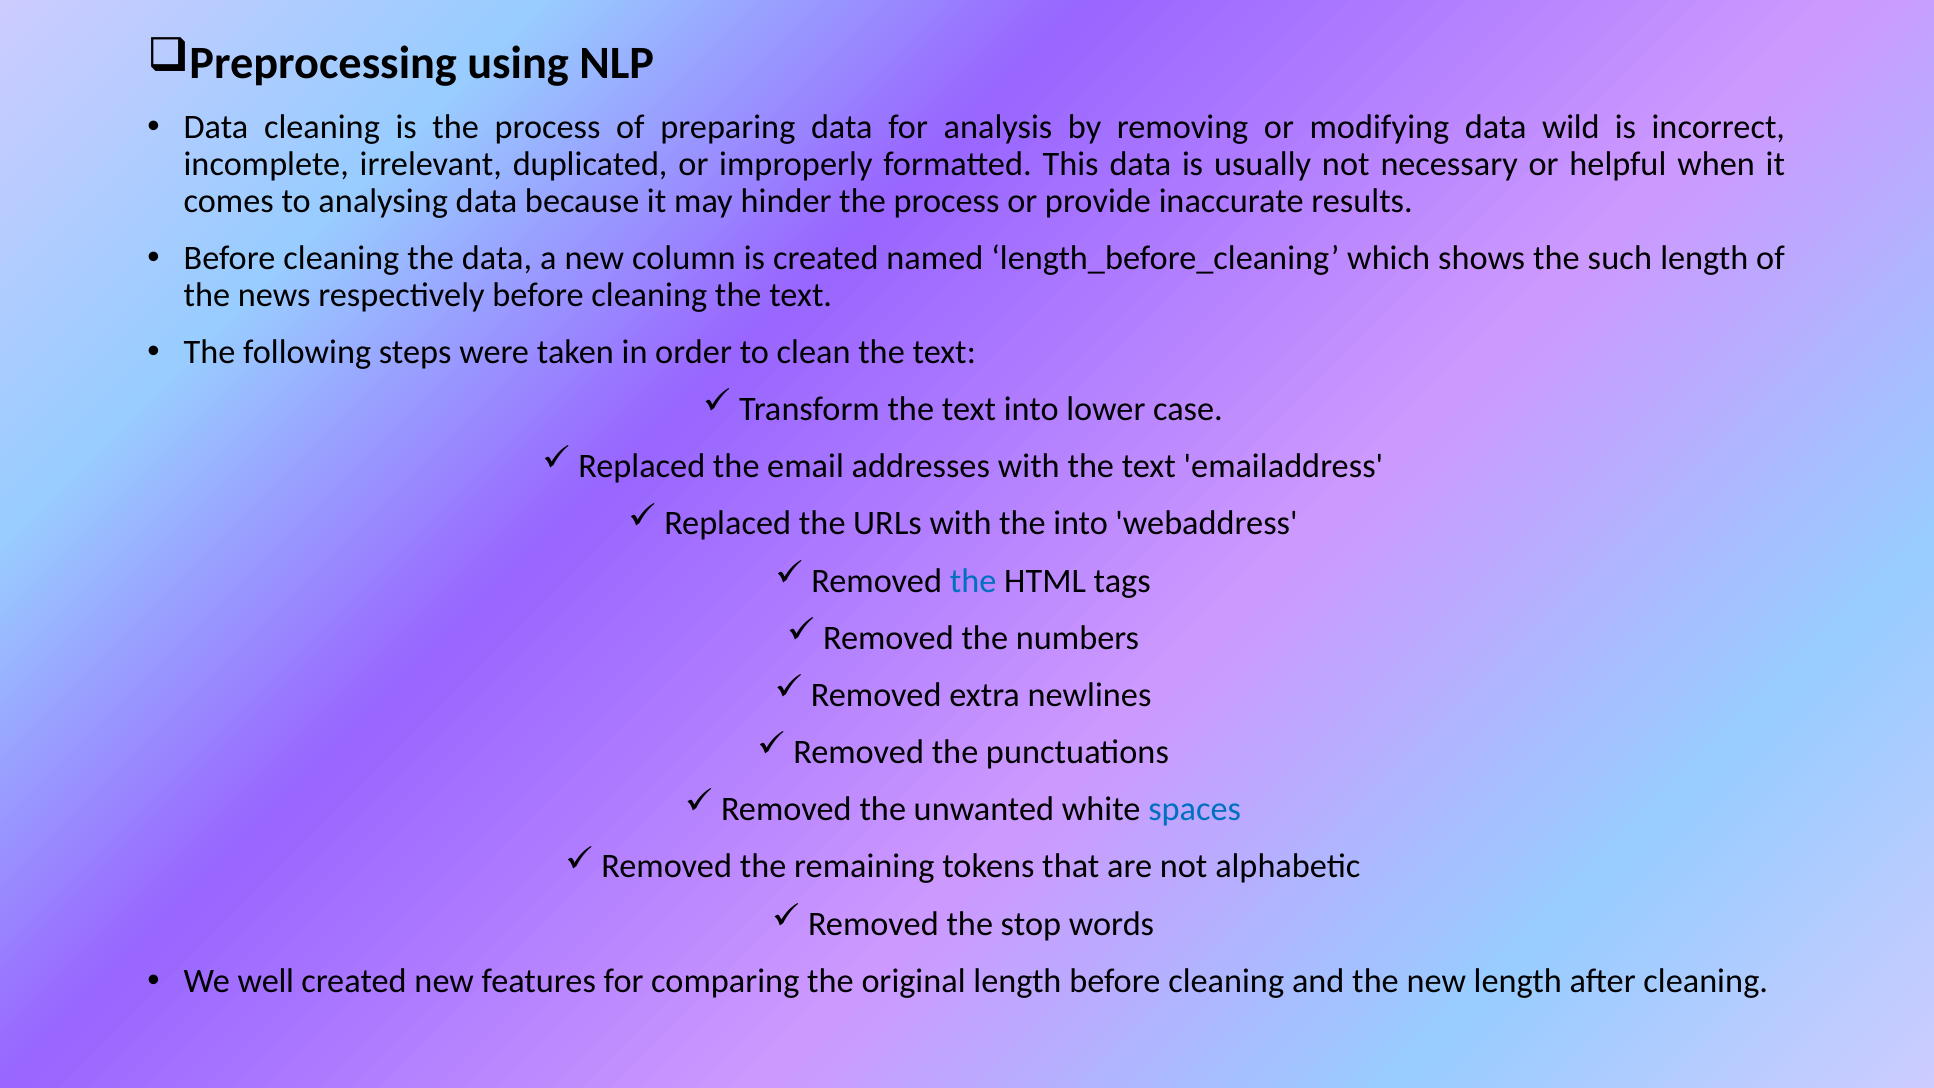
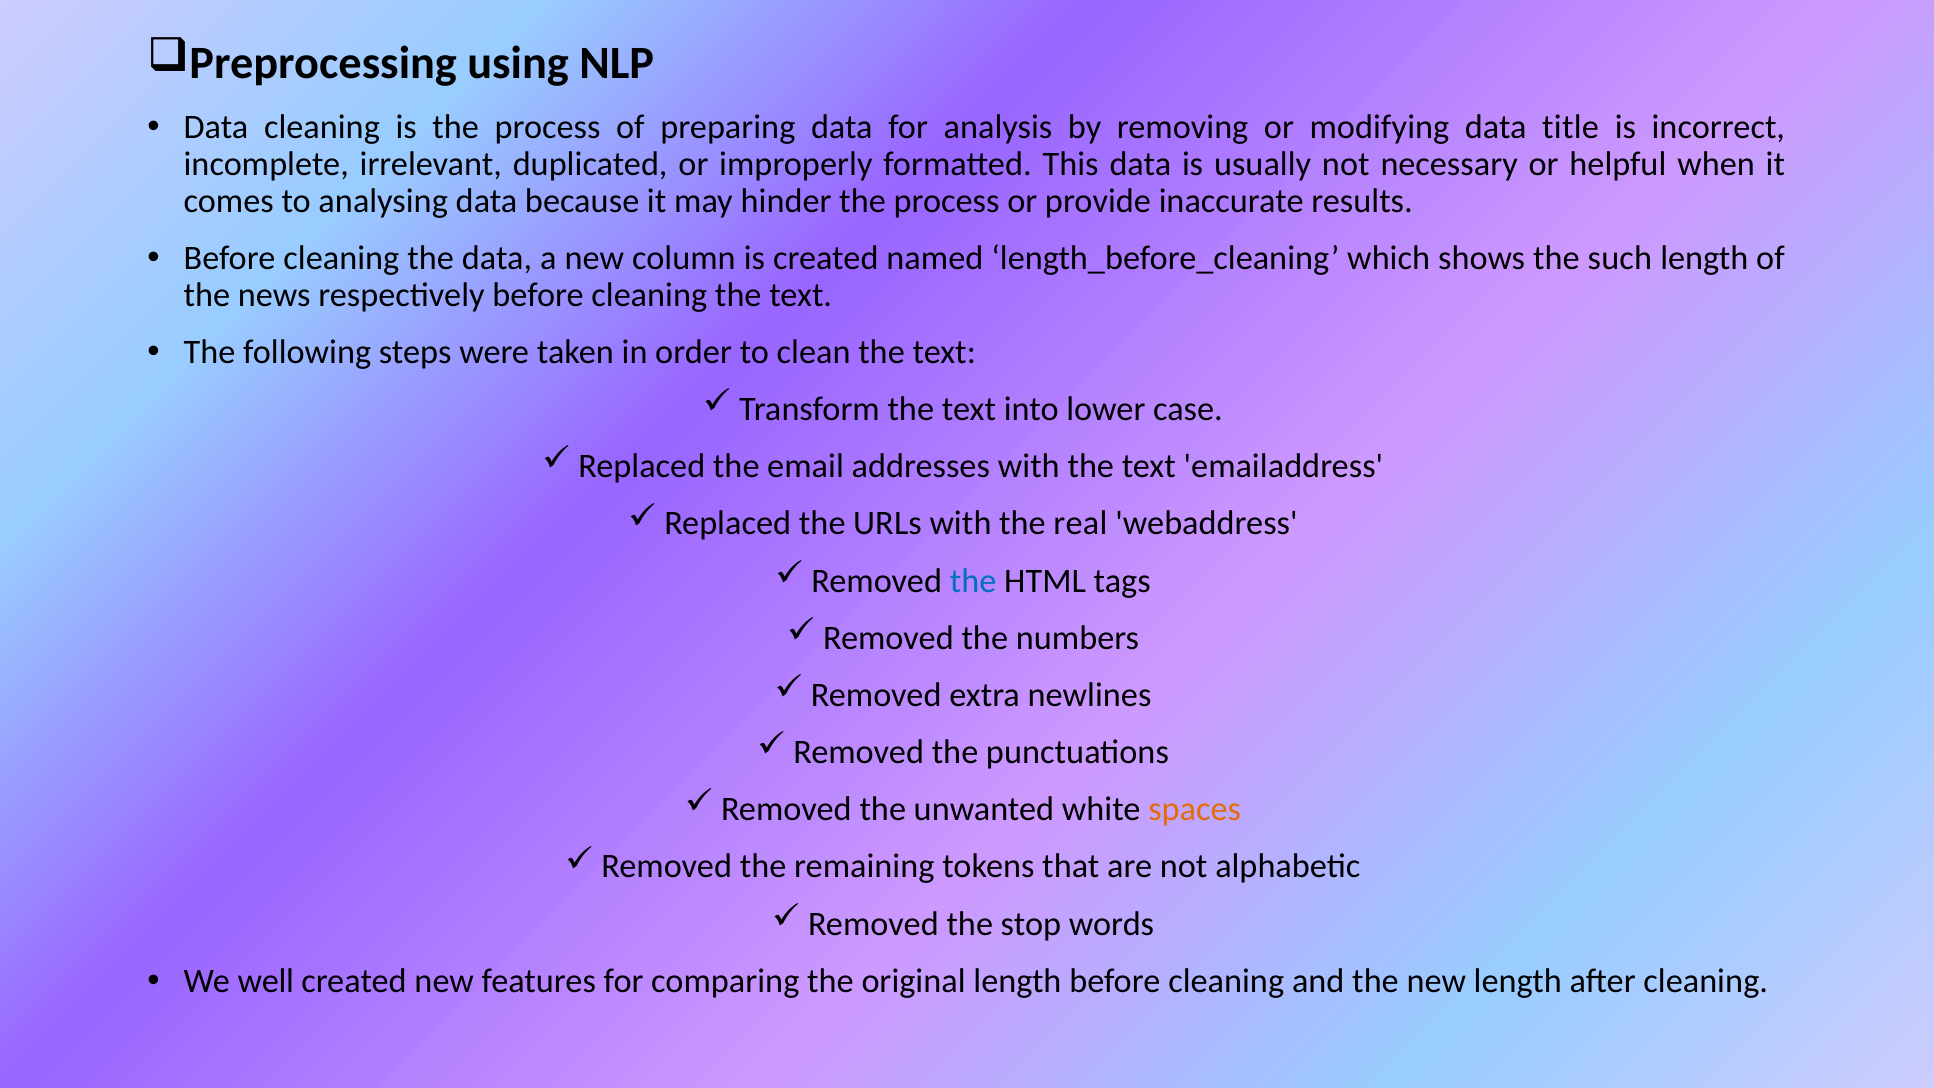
wild: wild -> title
the into: into -> real
spaces colour: blue -> orange
